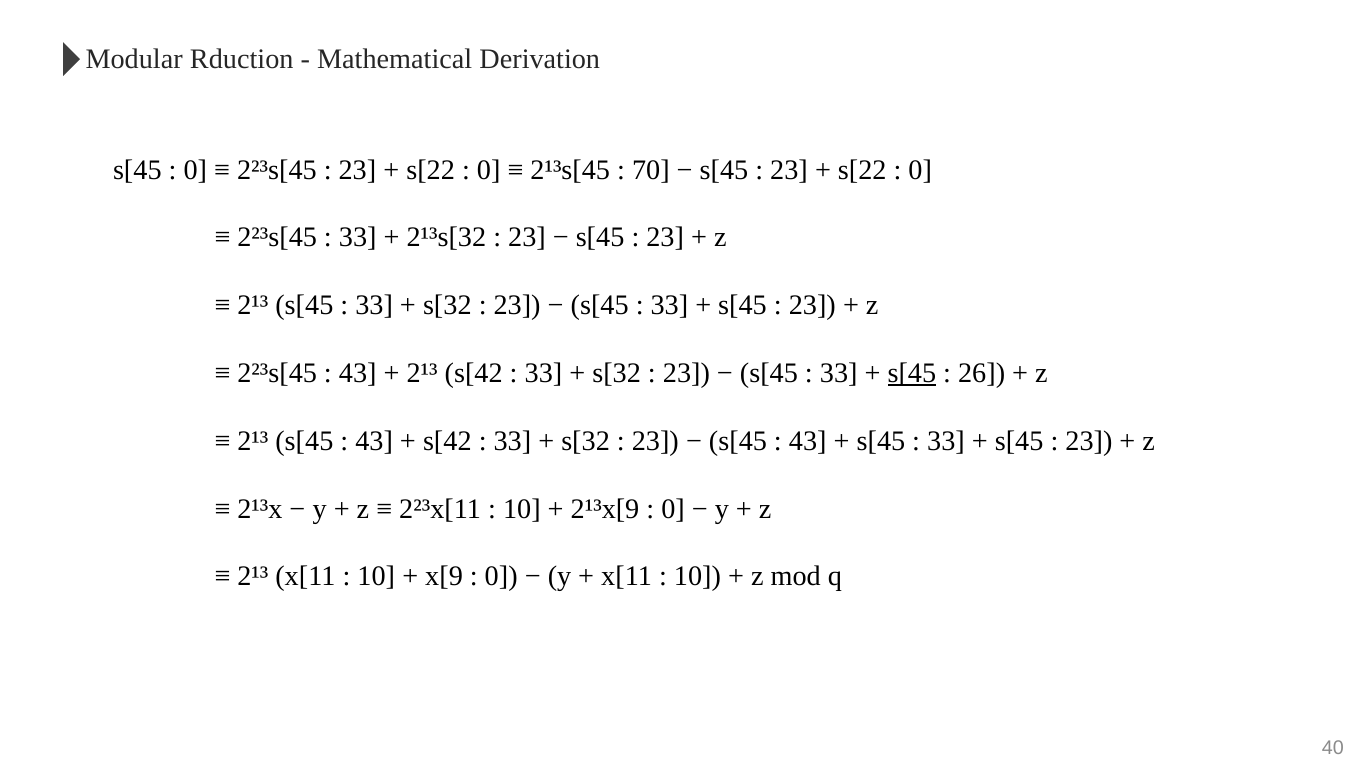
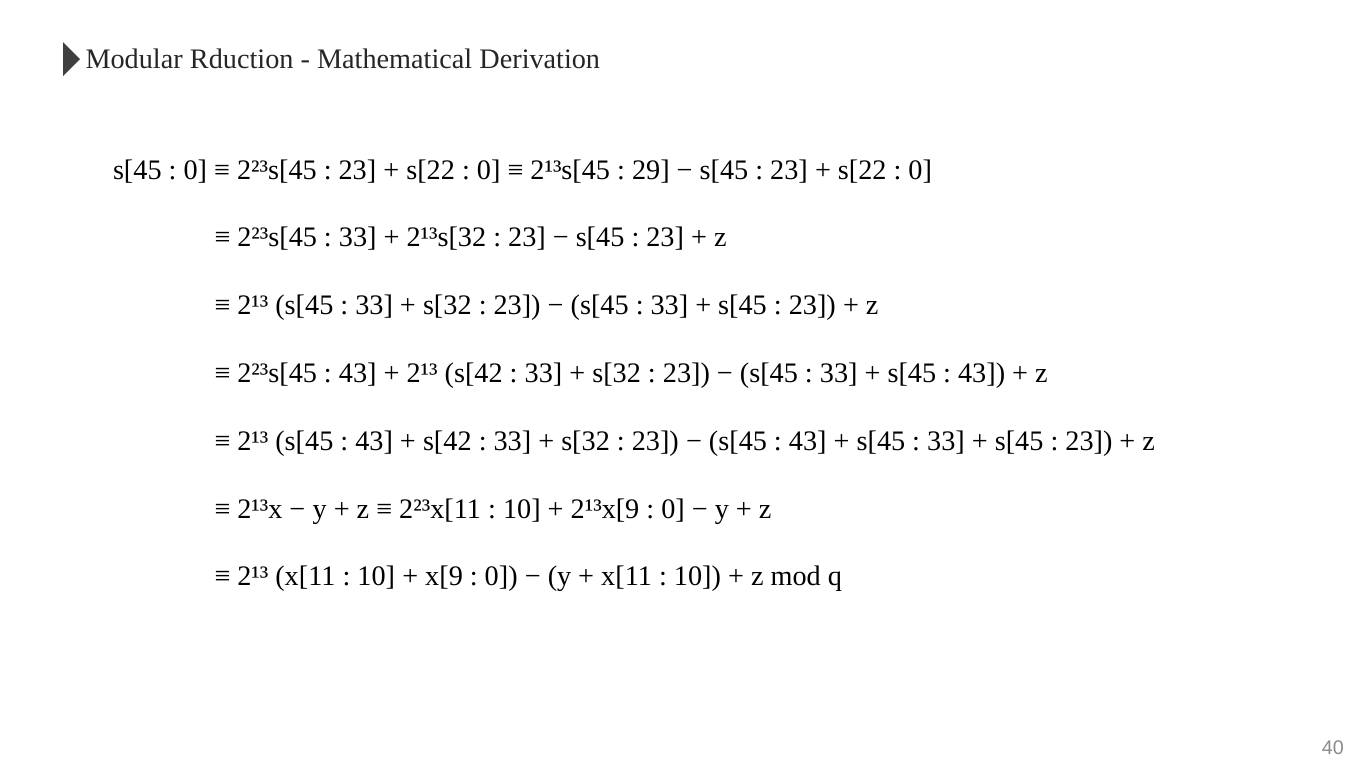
70: 70 -> 29
s[45 at (912, 373) underline: present -> none
26 at (982, 373): 26 -> 43
